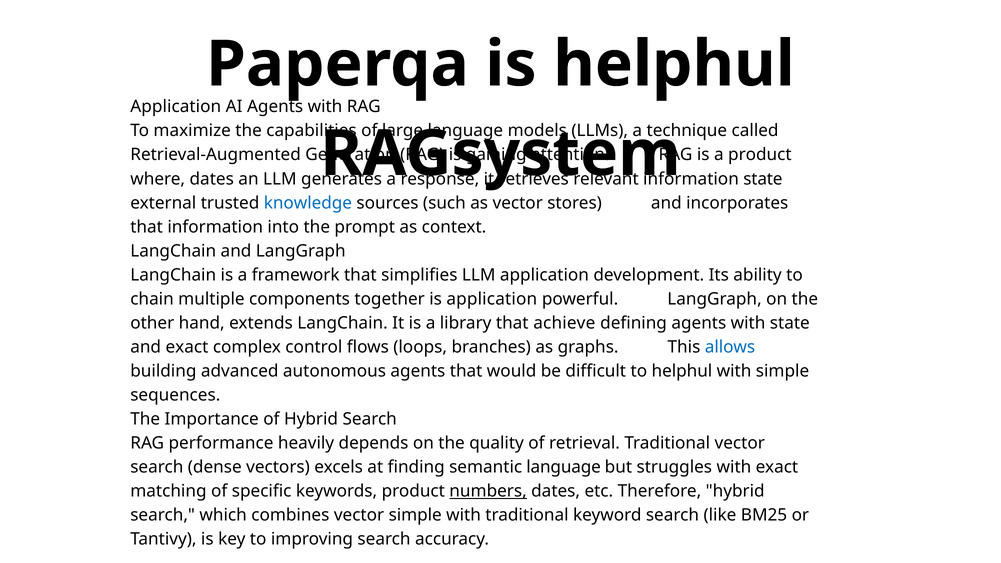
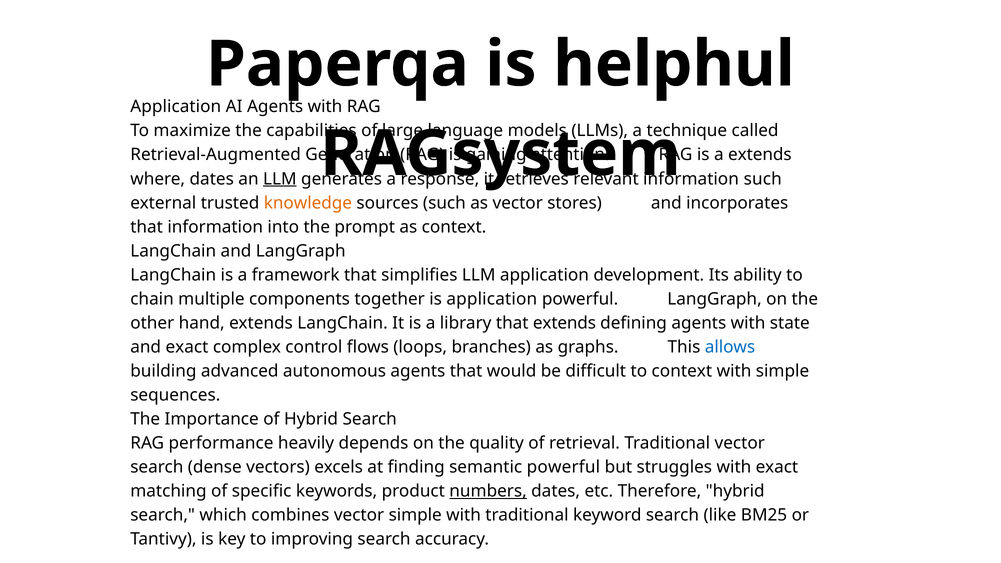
a product: product -> extends
LLM at (280, 179) underline: none -> present
state at (763, 179): state -> such
knowledge colour: blue -> orange
that achieve: achieve -> extends
to helphul: helphul -> context
semantic language: language -> powerful
